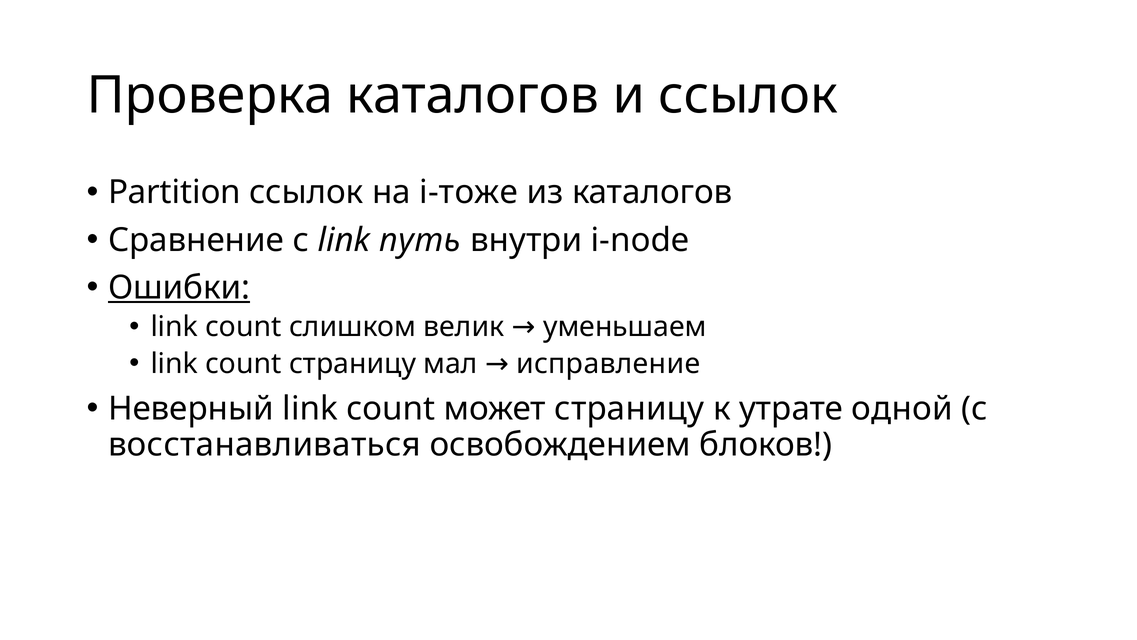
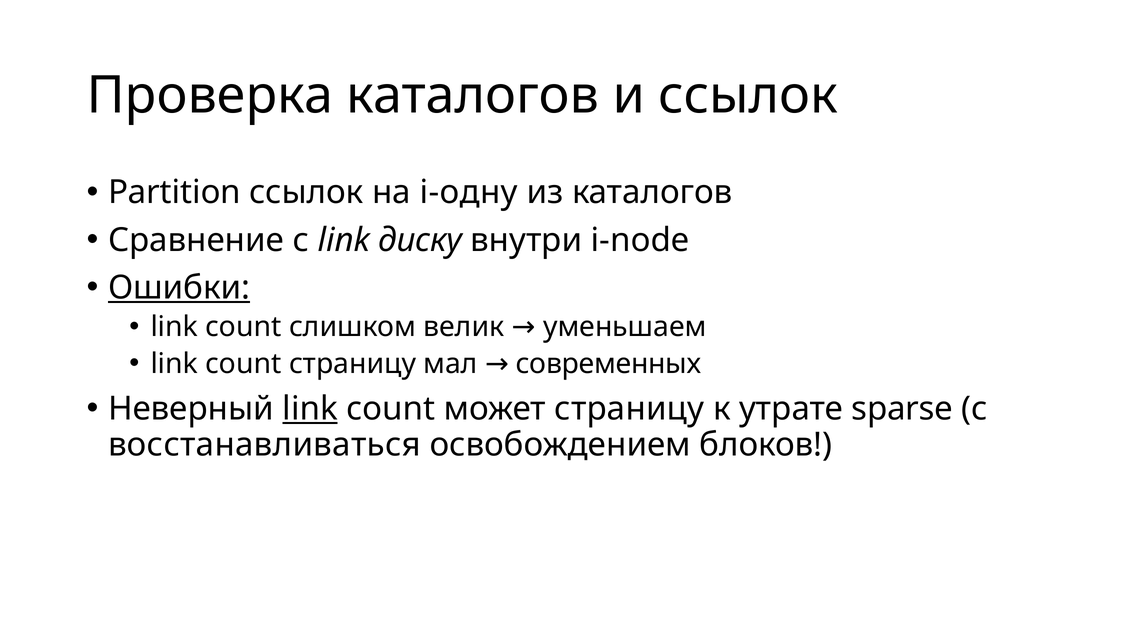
i-тоже: i-тоже -> i-одну
путь: путь -> диску
исправление: исправление -> современных
link at (310, 408) underline: none -> present
одной: одной -> sparse
